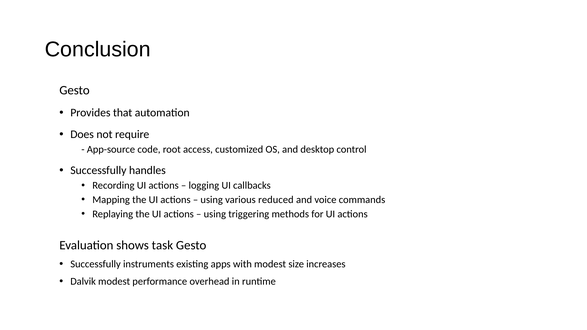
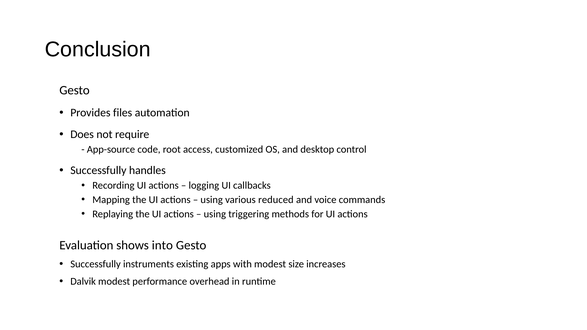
that: that -> files
task: task -> into
